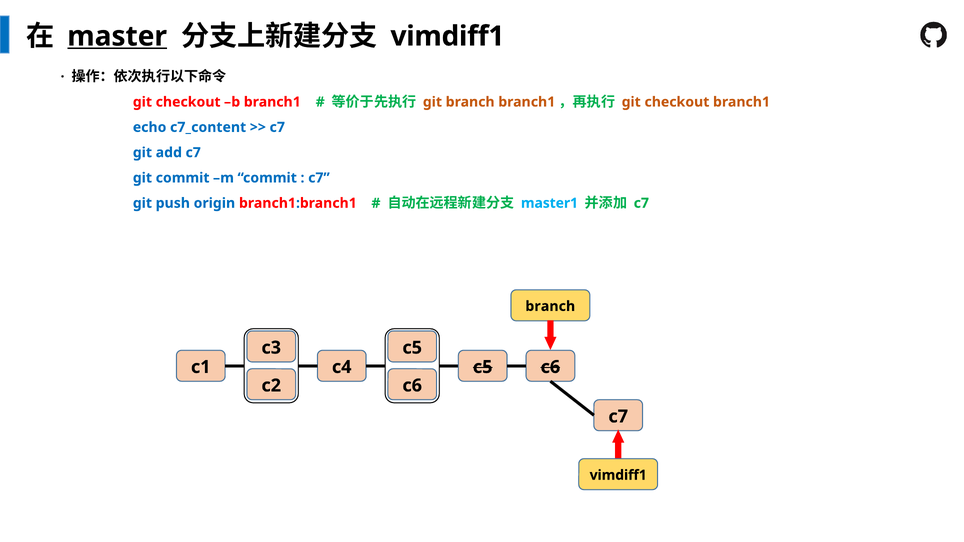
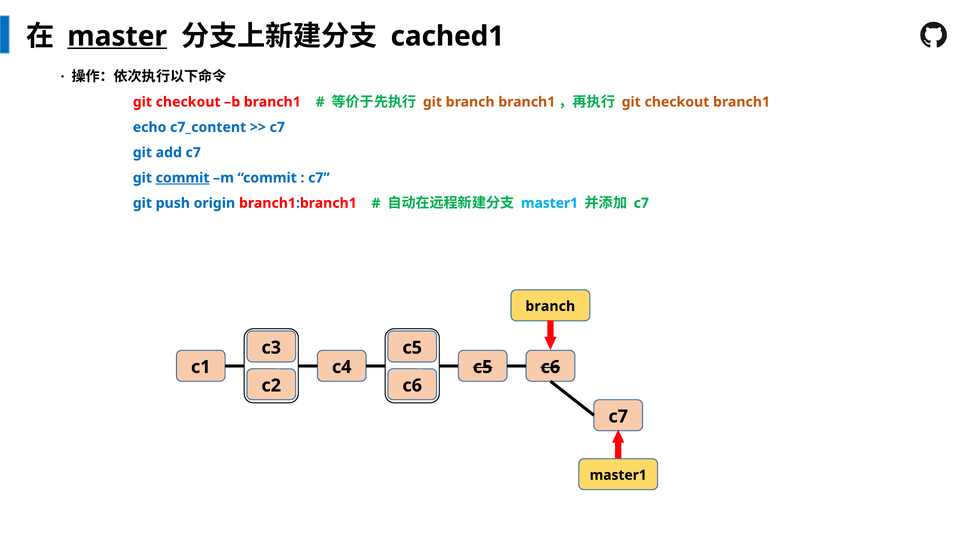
vimdiff1 at (447, 36): vimdiff1 -> cached1
commit at (183, 178) underline: none -> present
vimdiff1 at (618, 475): vimdiff1 -> master1
